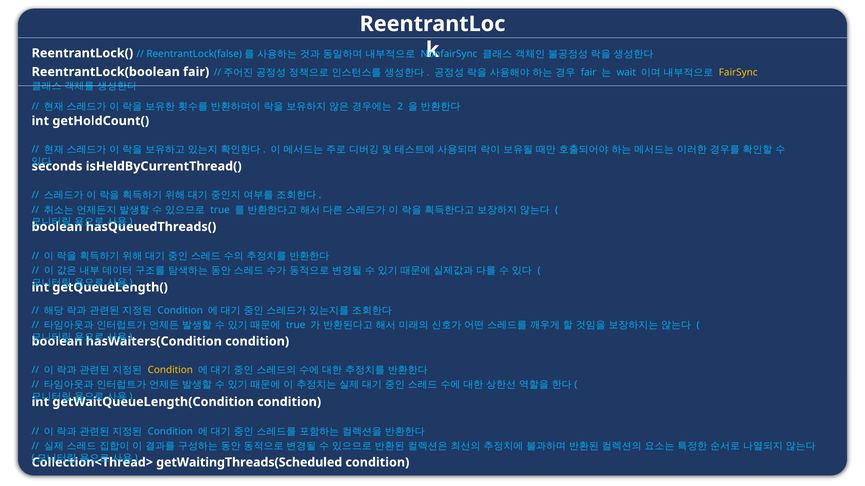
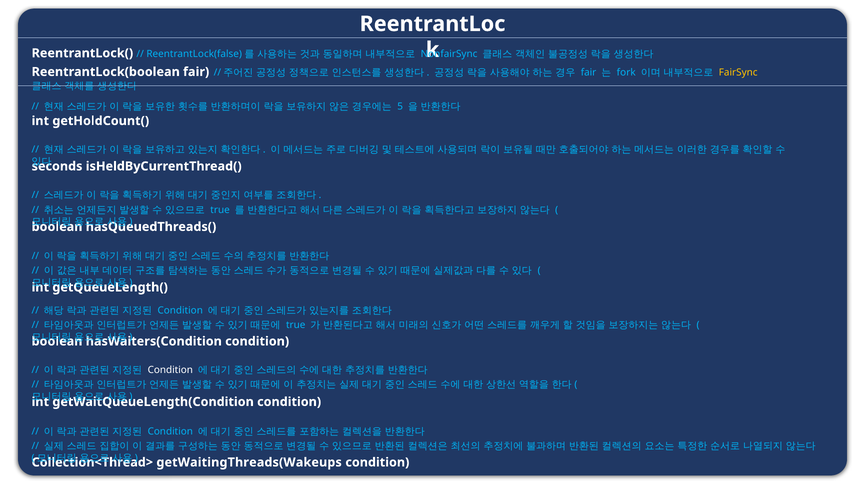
wait: wait -> fork
2: 2 -> 5
Condition at (170, 371) colour: yellow -> white
getWaitingThreads(Scheduled: getWaitingThreads(Scheduled -> getWaitingThreads(Wakeups
